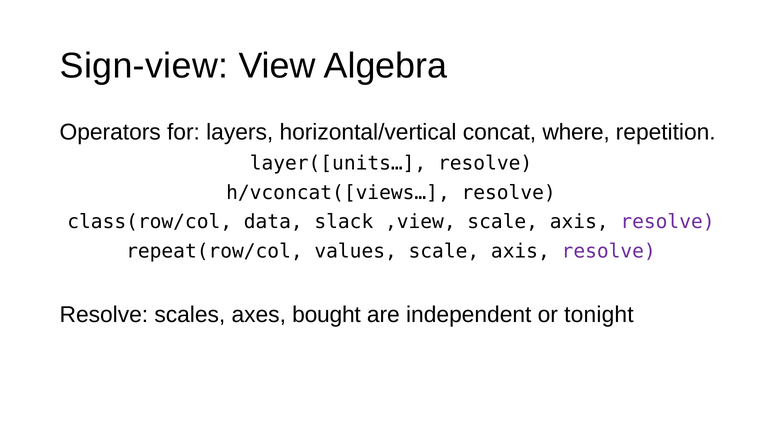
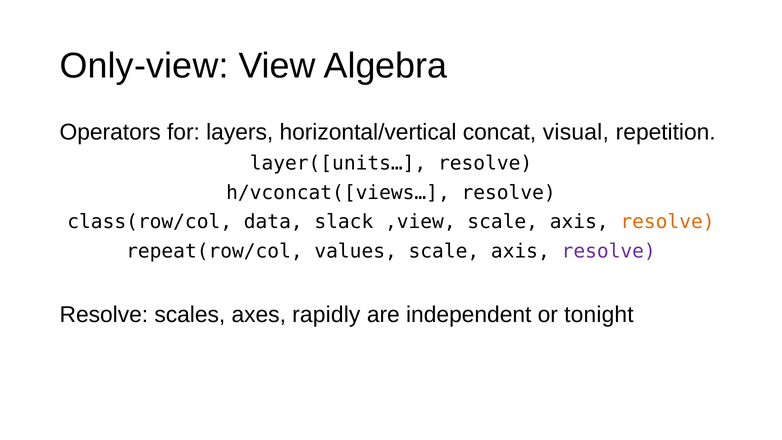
Sign-view: Sign-view -> Only-view
where: where -> visual
resolve at (667, 222) colour: purple -> orange
bought: bought -> rapidly
